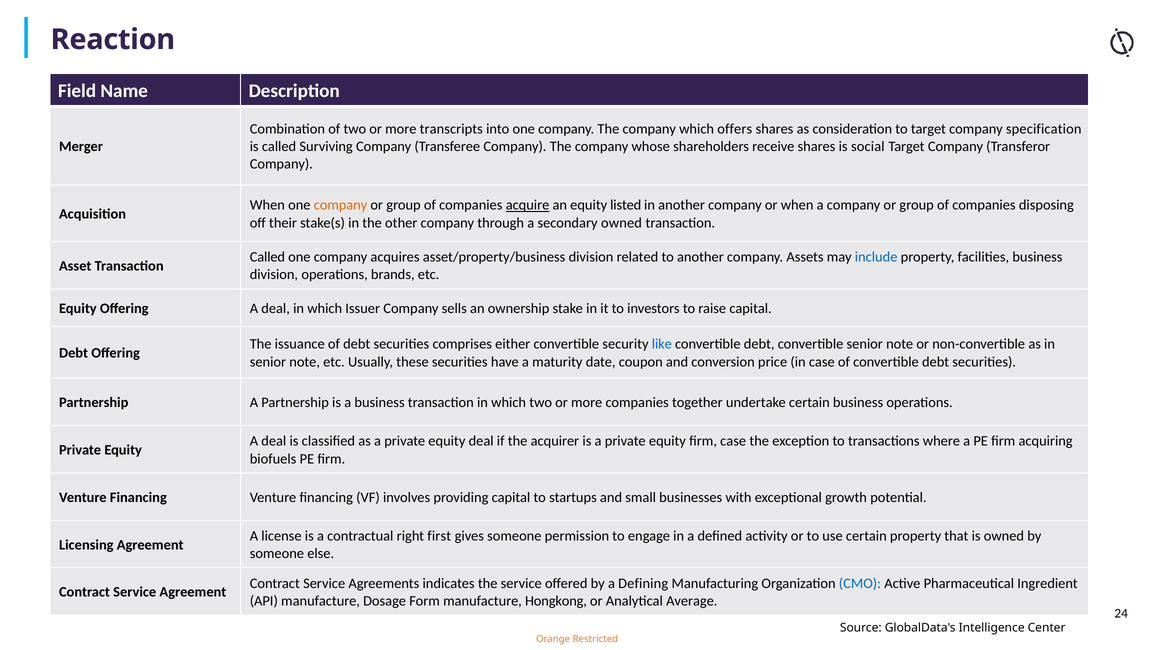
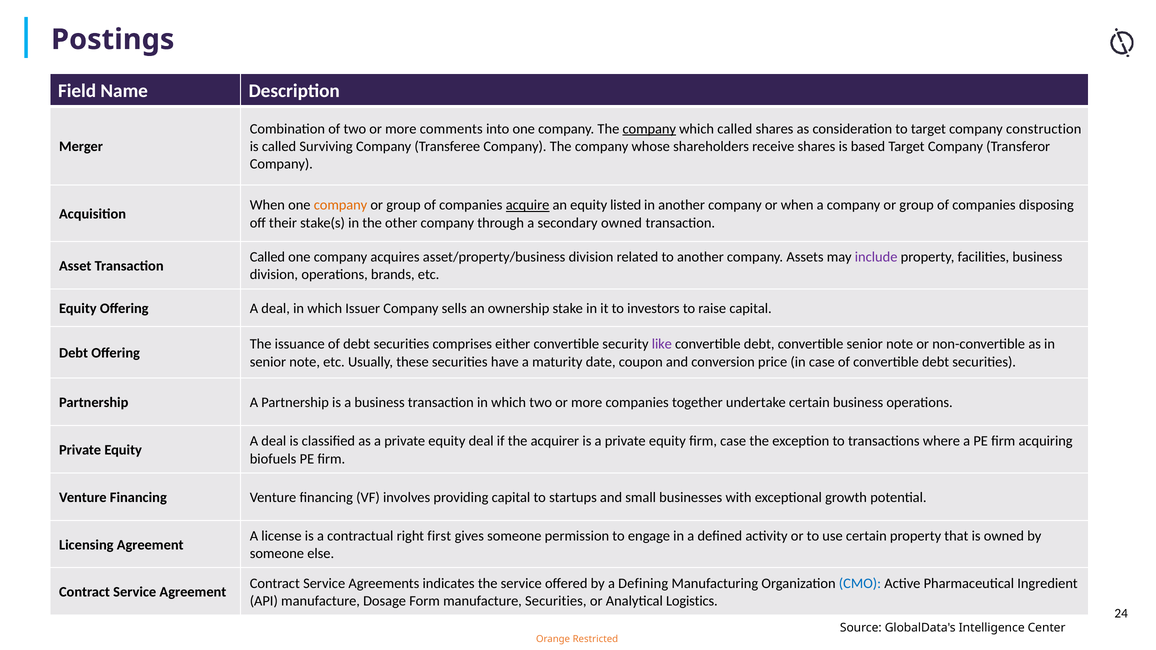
Reaction: Reaction -> Postings
transcripts: transcripts -> comments
company at (649, 129) underline: none -> present
which offers: offers -> called
specification: specification -> construction
social: social -> based
include colour: blue -> purple
like colour: blue -> purple
manufacture Hongkong: Hongkong -> Securities
Average: Average -> Logistics
